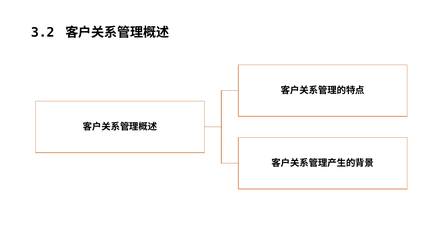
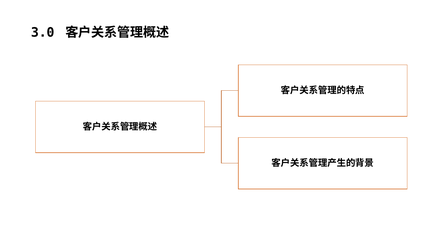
3.2: 3.2 -> 3.0
